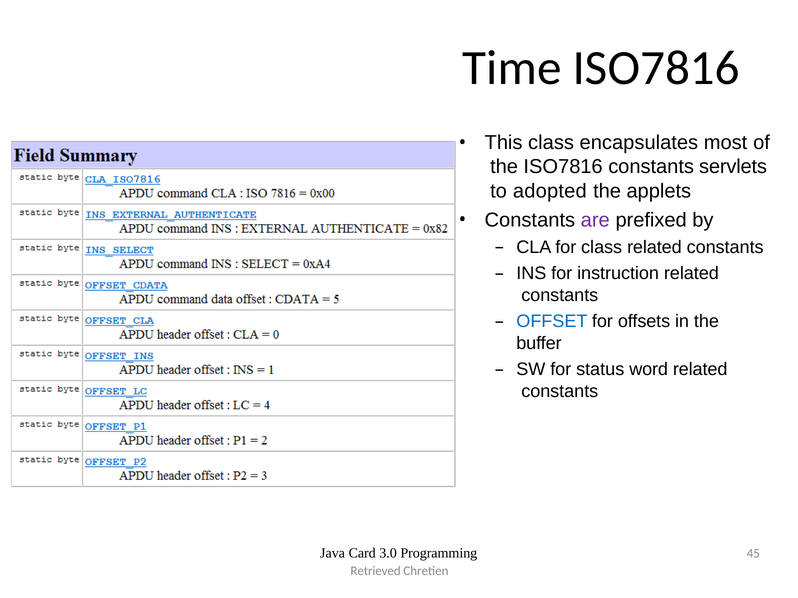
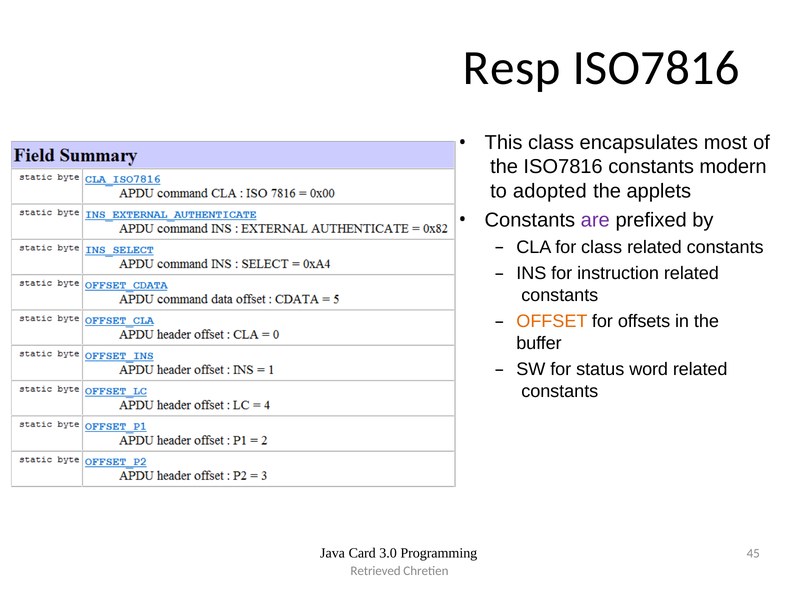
Time: Time -> Resp
servlets: servlets -> modern
OFFSET colour: blue -> orange
